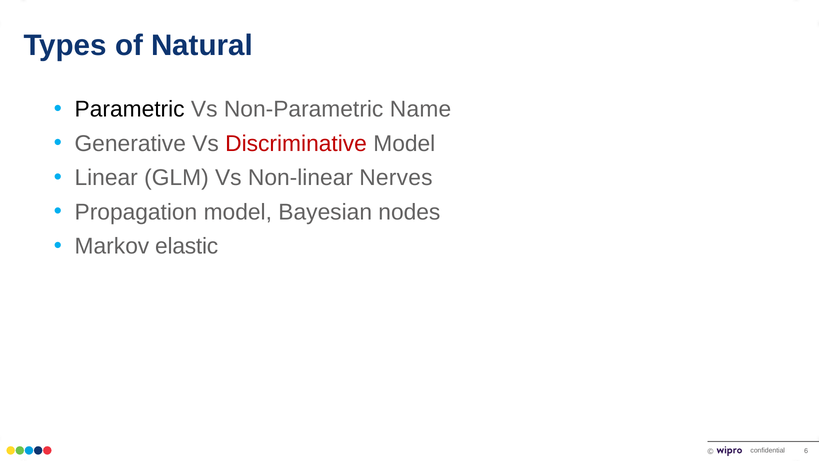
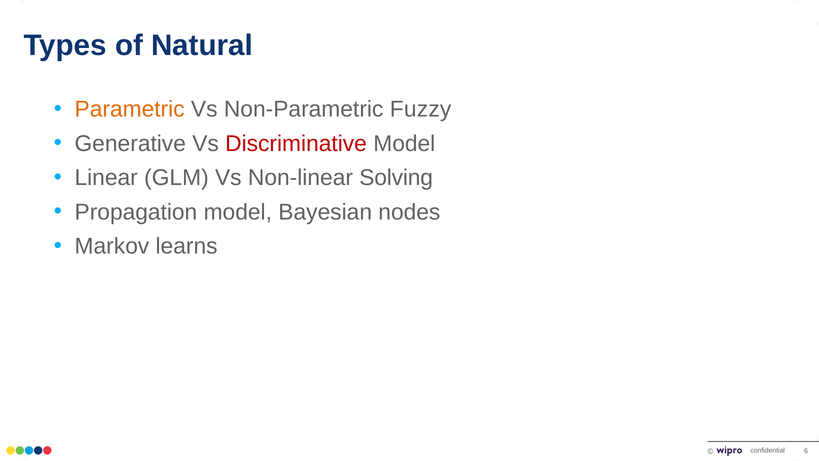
Parametric colour: black -> orange
Name: Name -> Fuzzy
Nerves: Nerves -> Solving
elastic: elastic -> learns
